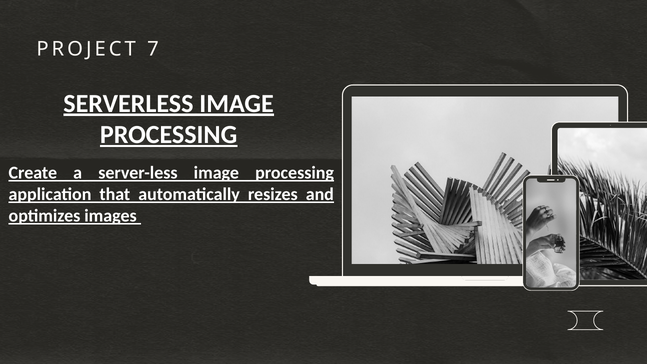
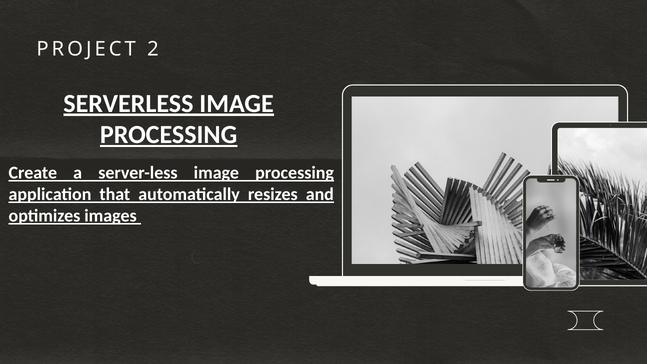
7: 7 -> 2
